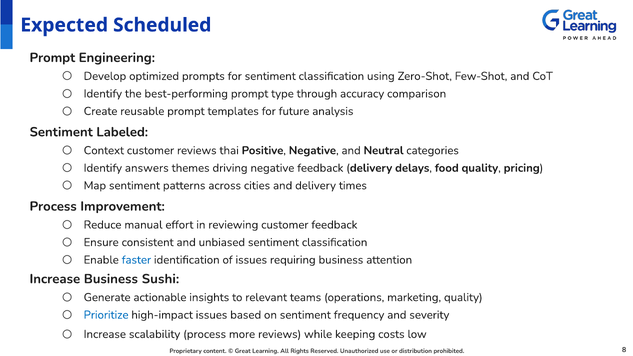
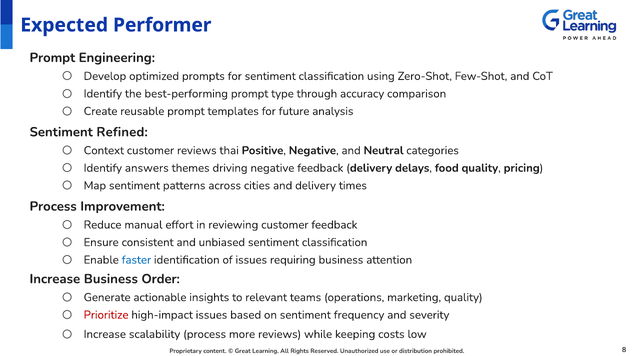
Scheduled: Scheduled -> Performer
Labeled: Labeled -> Refined
Sushi: Sushi -> Order
Prioritize colour: blue -> red
